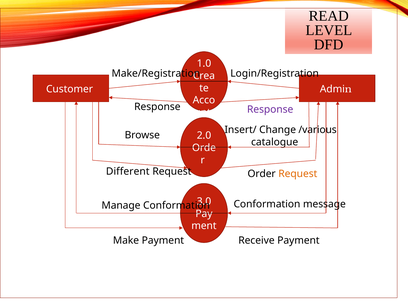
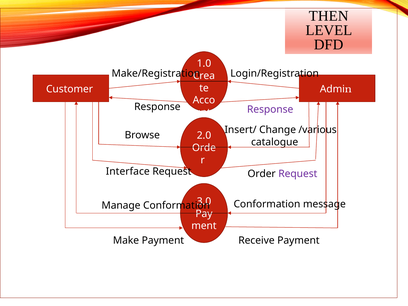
READ: READ -> THEN
Different: Different -> Interface
Request at (298, 174) colour: orange -> purple
